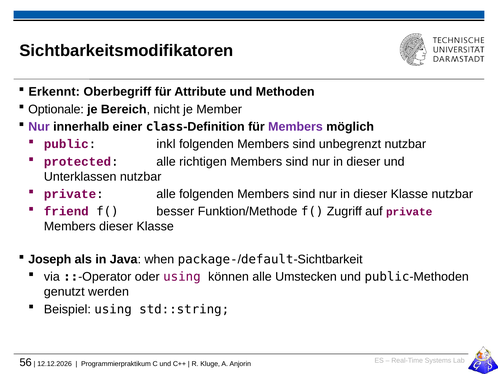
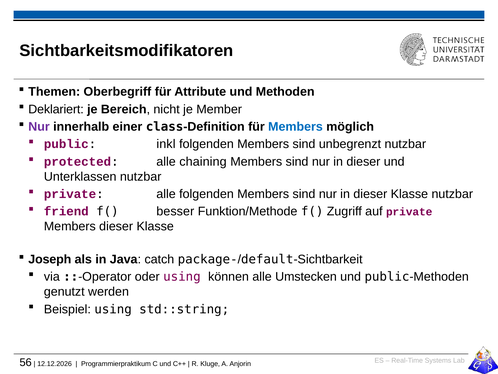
Erkennt: Erkennt -> Themen
Optionale: Optionale -> Deklariert
Members at (295, 127) colour: purple -> blue
richtigen: richtigen -> chaining
when: when -> catch
